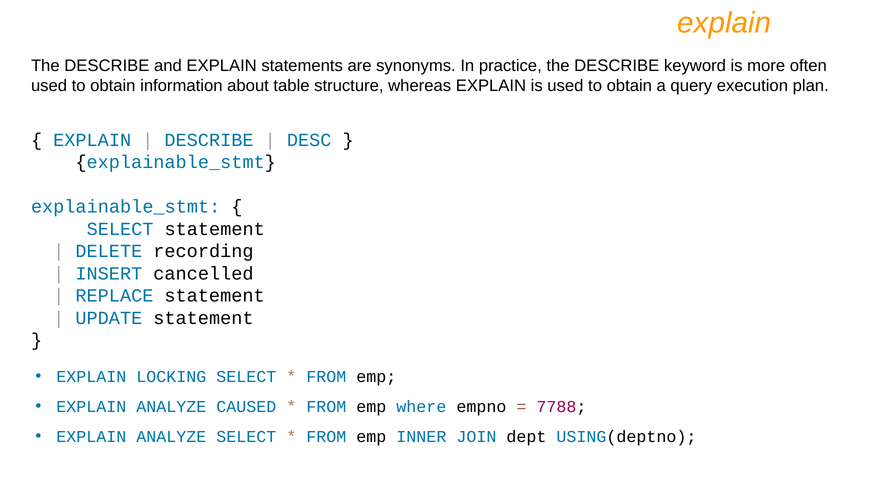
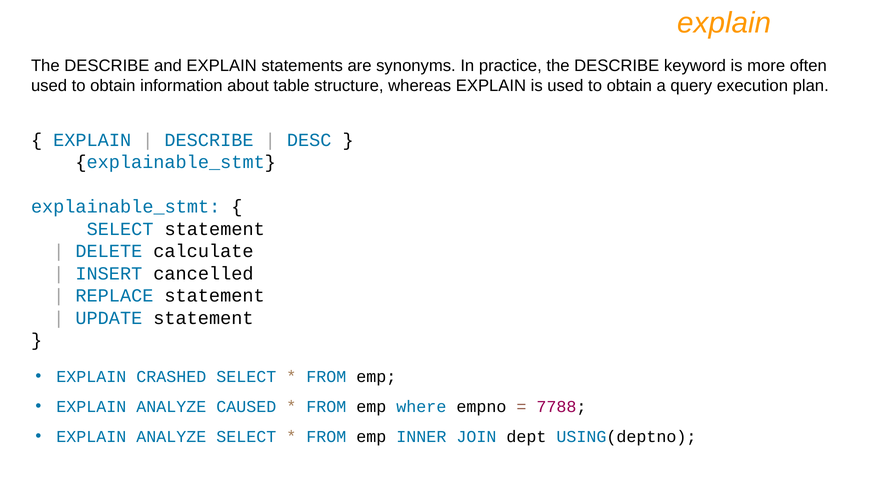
recording: recording -> calculate
LOCKING: LOCKING -> CRASHED
